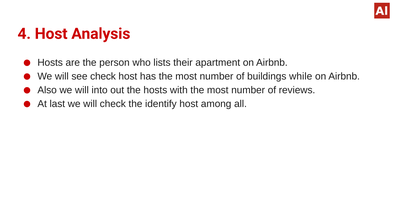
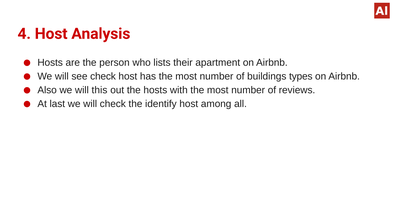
while: while -> types
into: into -> this
